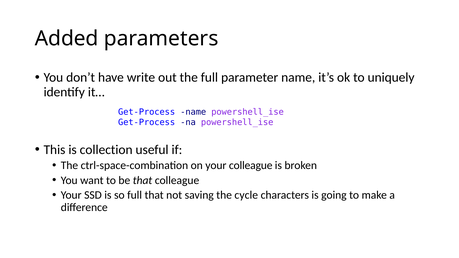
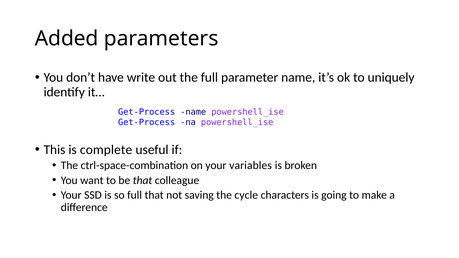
collection: collection -> complete
your colleague: colleague -> variables
